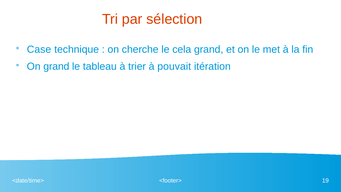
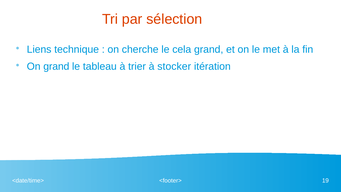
Case: Case -> Liens
pouvait: pouvait -> stocker
